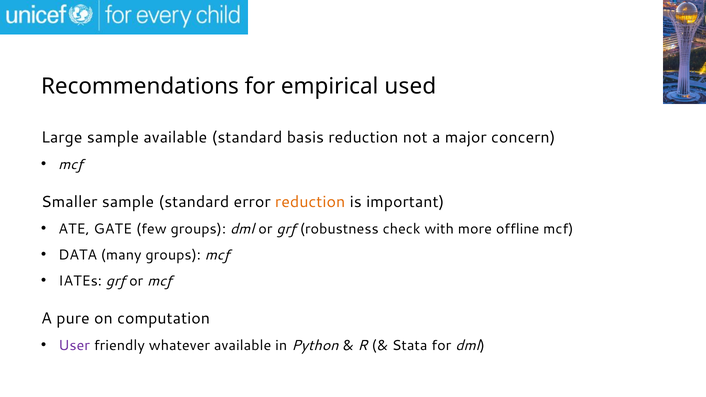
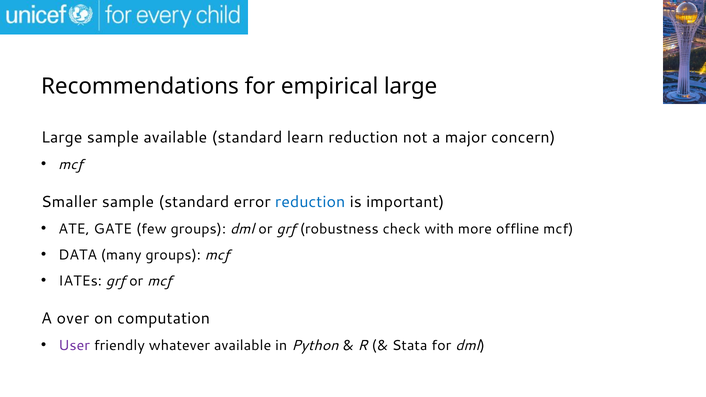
empirical used: used -> large
basis: basis -> learn
reduction at (310, 202) colour: orange -> blue
pure: pure -> over
